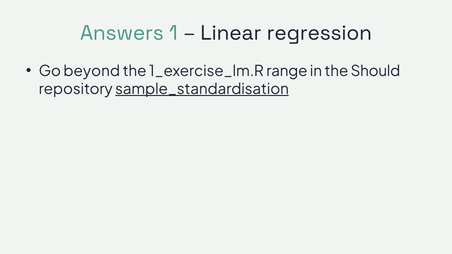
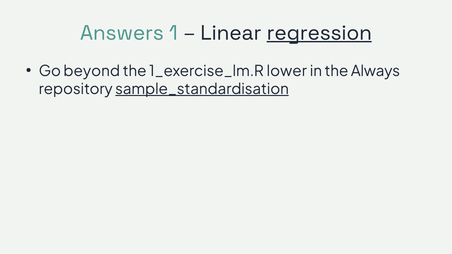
regression underline: none -> present
range: range -> lower
Should: Should -> Always
